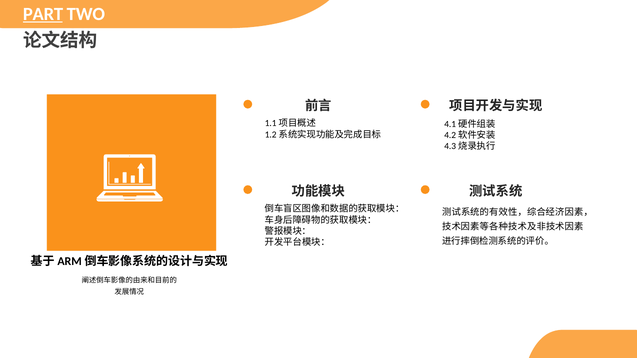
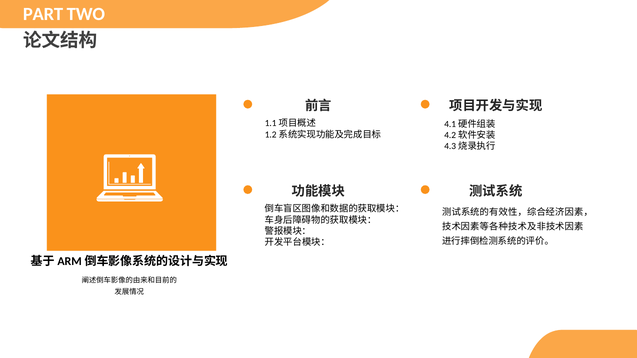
PART underline: present -> none
